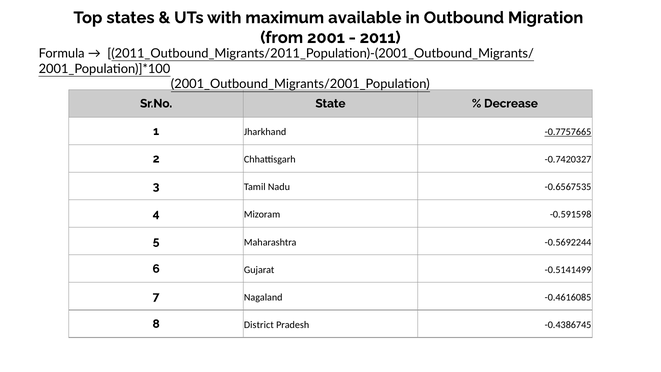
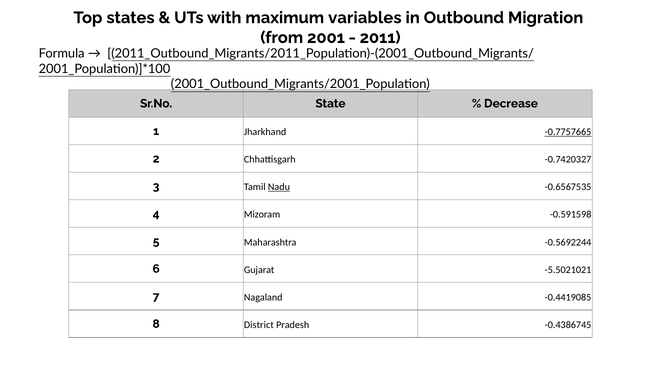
available: available -> variables
Nadu underline: none -> present
-0.5141499: -0.5141499 -> -5.5021021
-0.4616085: -0.4616085 -> -0.4419085
